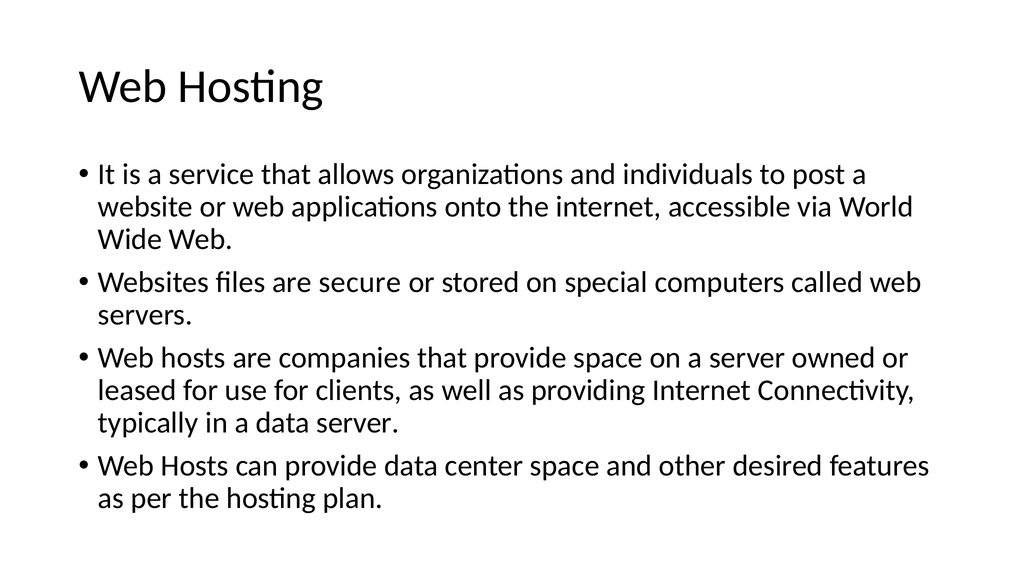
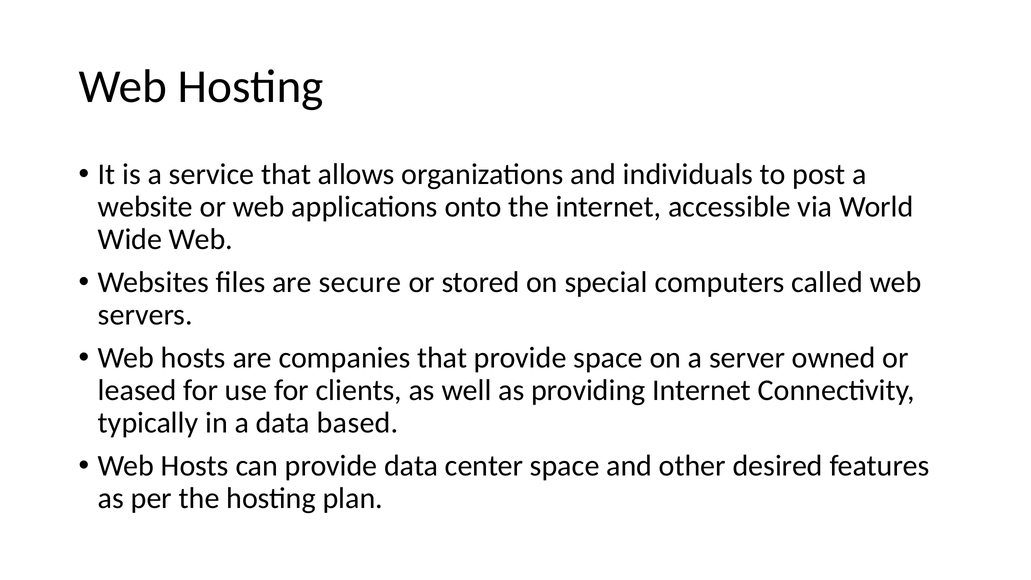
data server: server -> based
